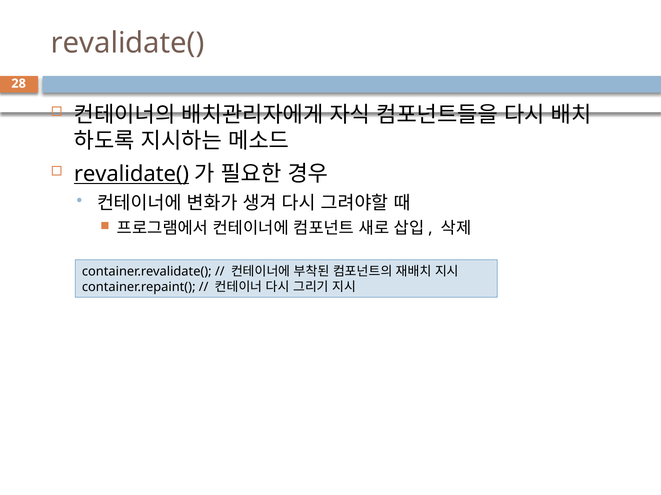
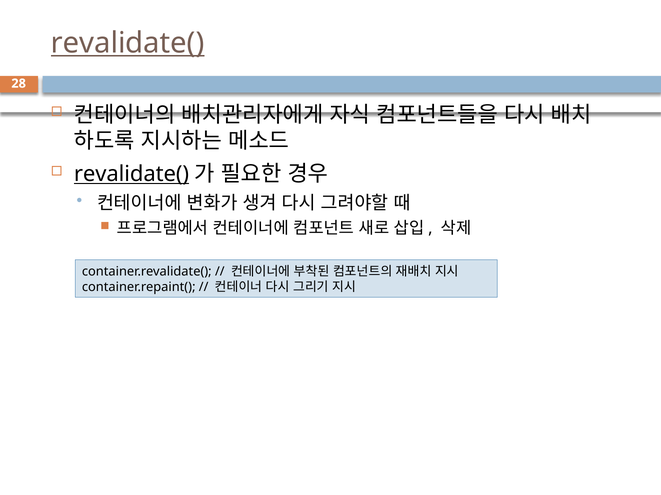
revalidate( at (128, 43) underline: none -> present
